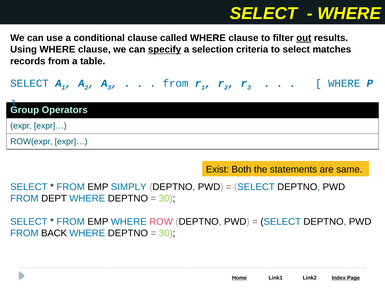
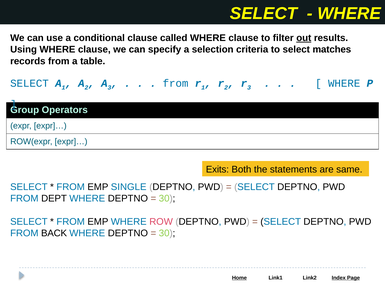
specify underline: present -> none
Exist: Exist -> Exits
SIMPLY: SIMPLY -> SINGLE
